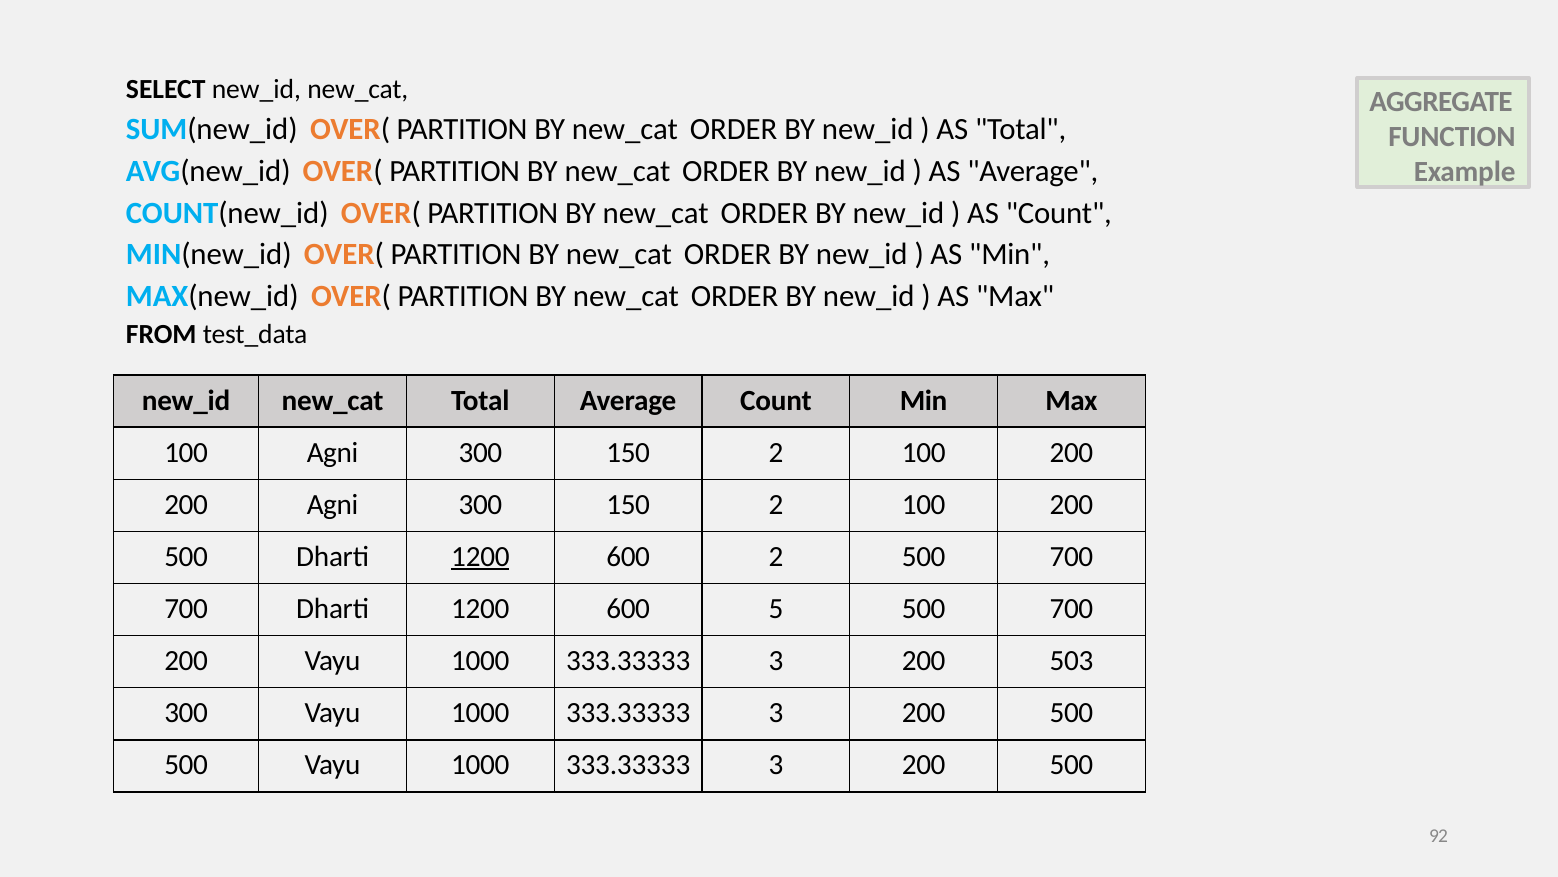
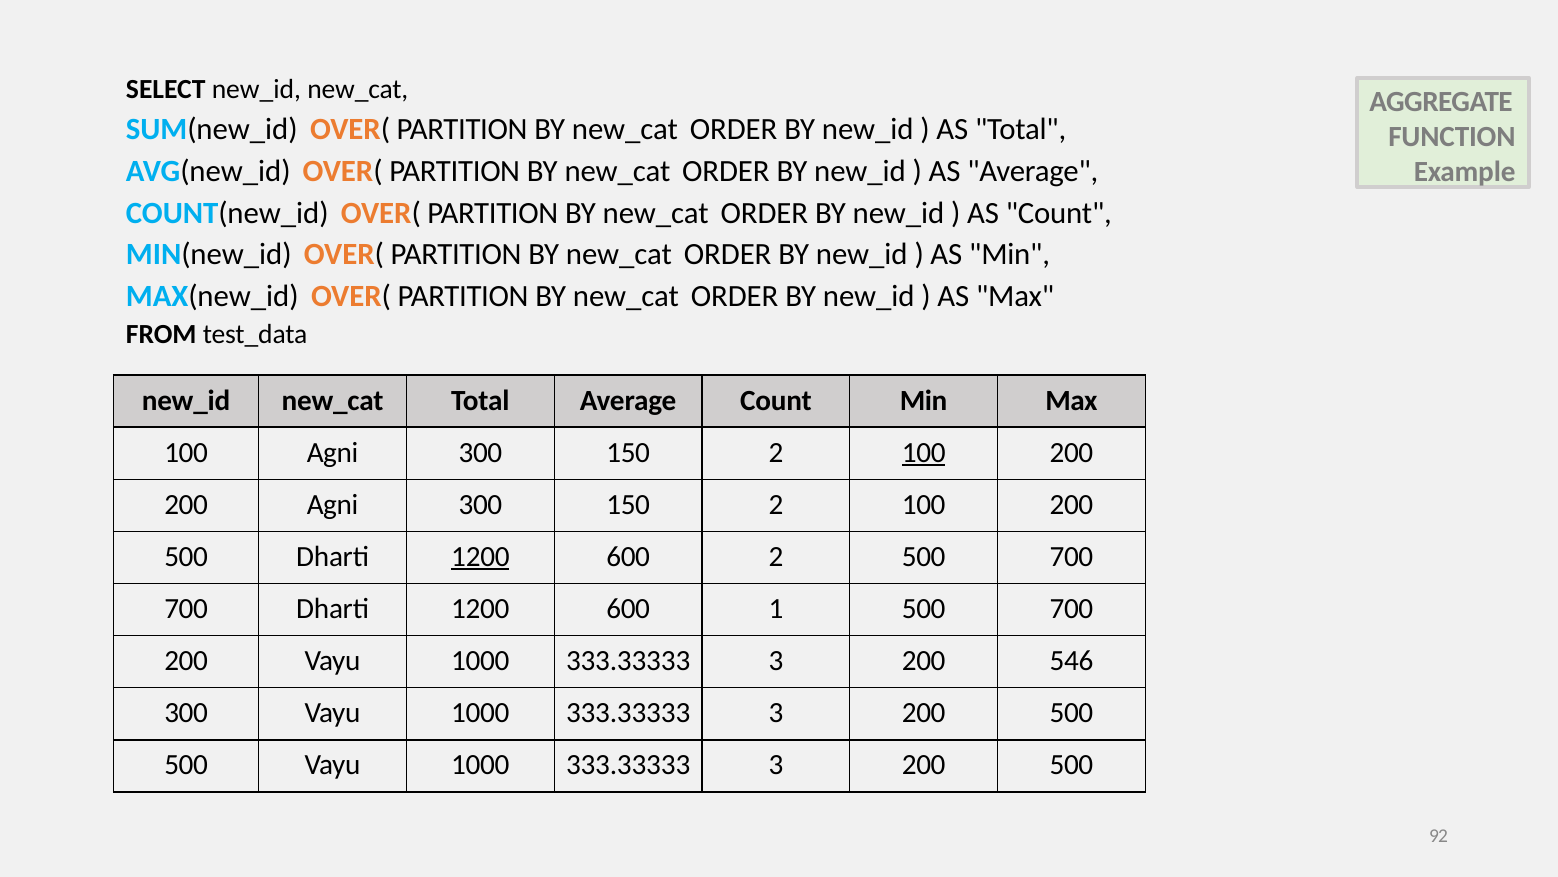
100 at (924, 452) underline: none -> present
5: 5 -> 1
503: 503 -> 546
